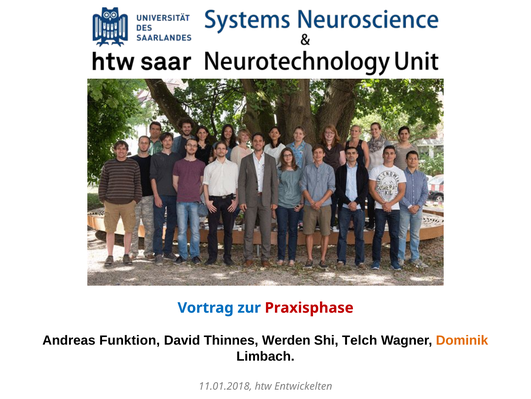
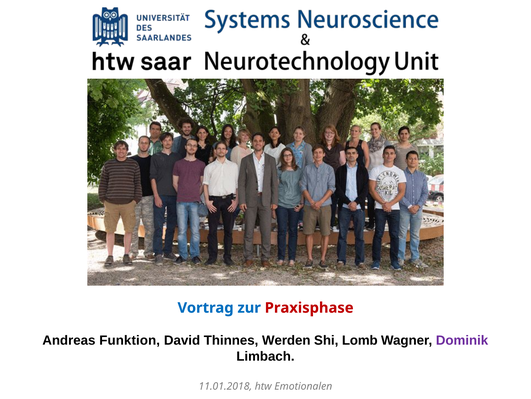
Telch: Telch -> Lomb
Dominik colour: orange -> purple
Entwickelten: Entwickelten -> Emotionalen
